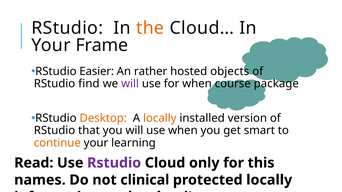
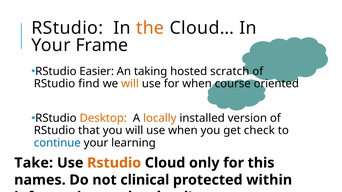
rather: rather -> taking
objects: objects -> scratch
will at (130, 84) colour: purple -> orange
package: package -> oriented
smart: smart -> check
continue colour: orange -> blue
Read: Read -> Take
Rstudio at (114, 163) colour: purple -> orange
protected locally: locally -> within
